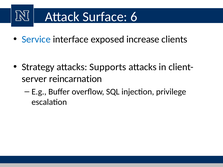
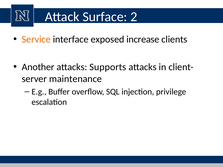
6: 6 -> 2
Service colour: blue -> orange
Strategy: Strategy -> Another
reincarnation: reincarnation -> maintenance
